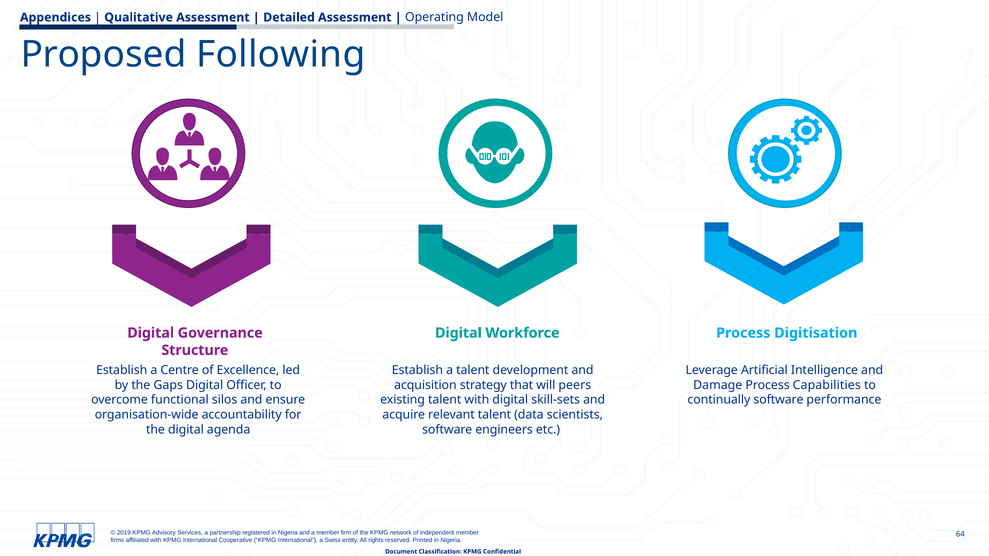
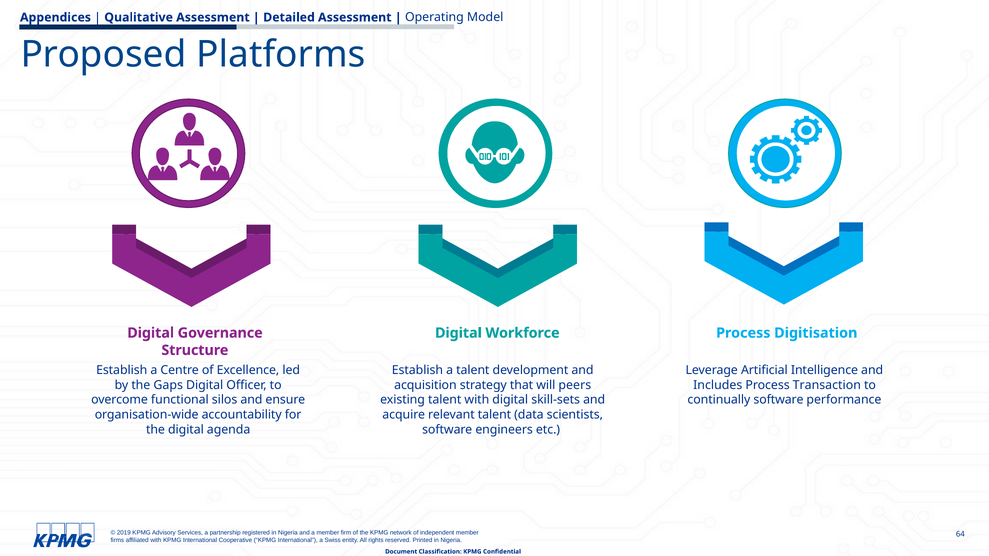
Following: Following -> Platforms
Damage: Damage -> Includes
Capabilities: Capabilities -> Transaction
